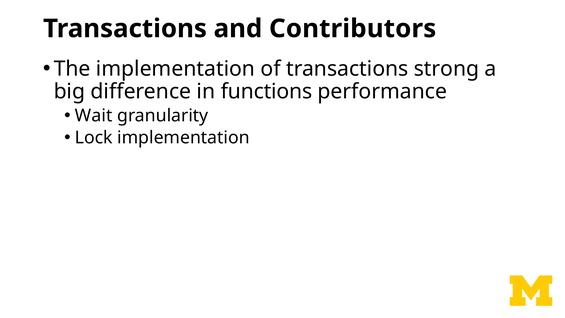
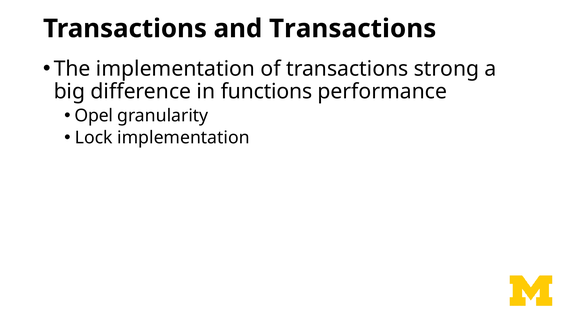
and Contributors: Contributors -> Transactions
Wait: Wait -> Opel
